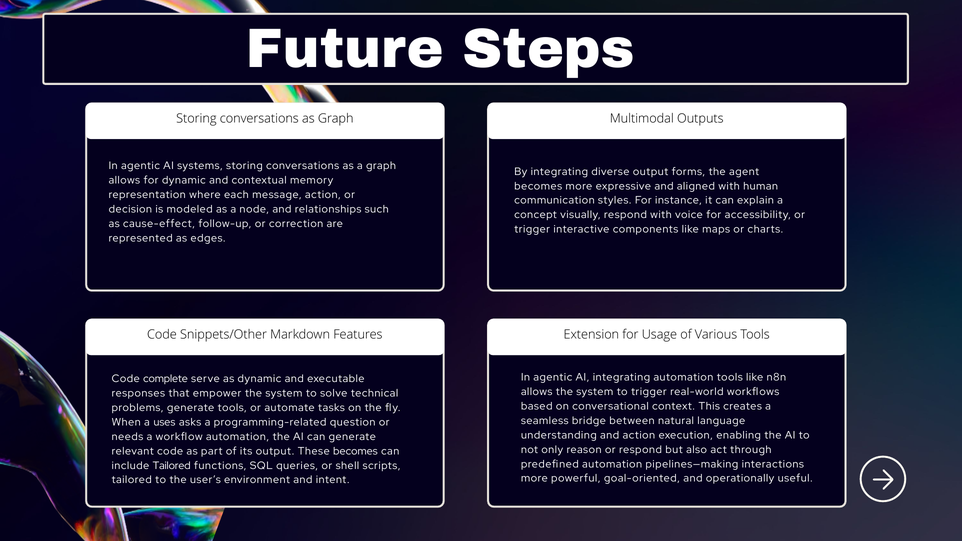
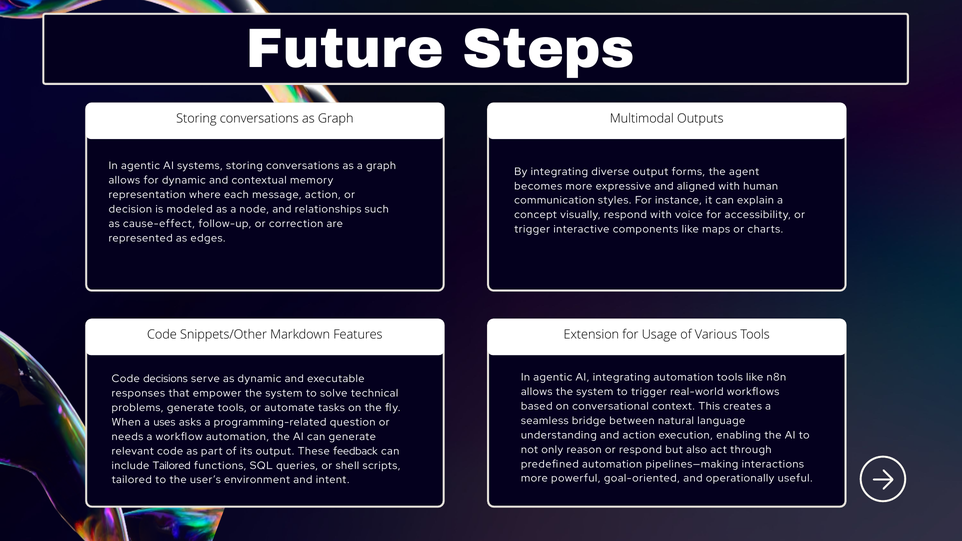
complete: complete -> decisions
These becomes: becomes -> feedback
